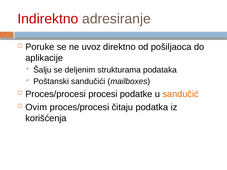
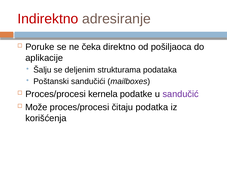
uvoz: uvoz -> čeka
procesi: procesi -> kernela
sandučić colour: orange -> purple
Ovim: Ovim -> Može
